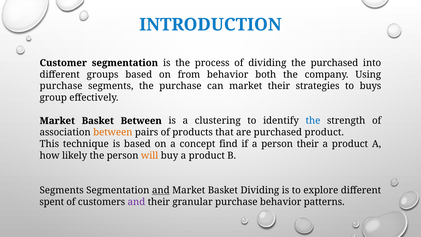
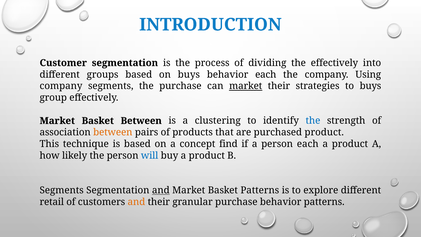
the purchased: purchased -> effectively
on from: from -> buys
behavior both: both -> each
purchase at (61, 86): purchase -> company
market at (246, 86) underline: none -> present
person their: their -> each
will colour: orange -> blue
Basket Dividing: Dividing -> Patterns
spent: spent -> retail
and at (136, 202) colour: purple -> orange
